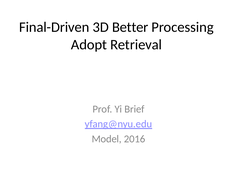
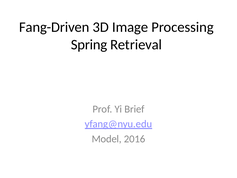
Final-Driven: Final-Driven -> Fang-Driven
Better: Better -> Image
Adopt: Adopt -> Spring
